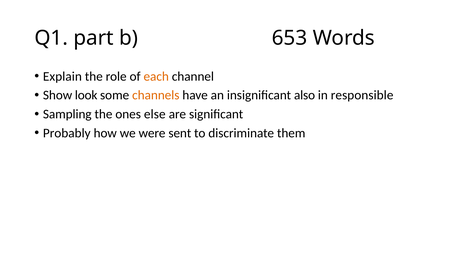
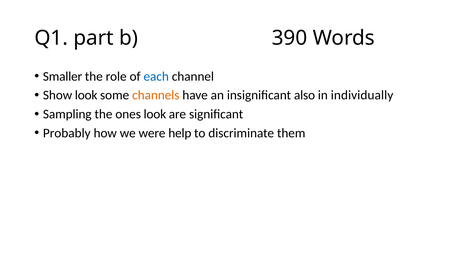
653: 653 -> 390
Explain: Explain -> Smaller
each colour: orange -> blue
responsible: responsible -> individually
ones else: else -> look
sent: sent -> help
